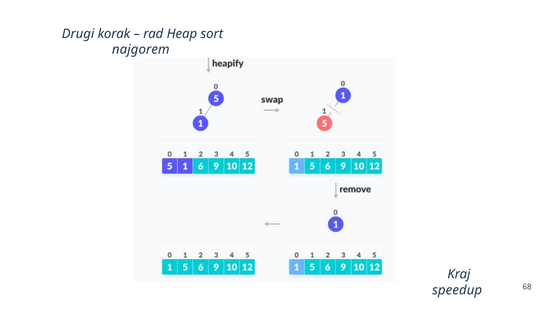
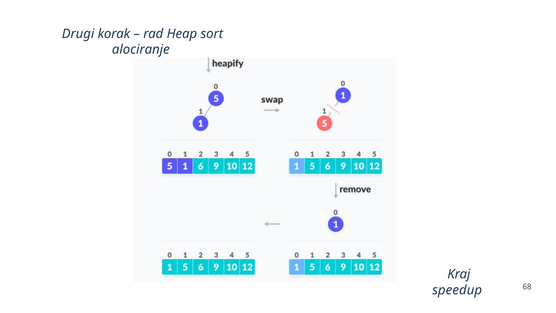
najgorem: najgorem -> alociranje
